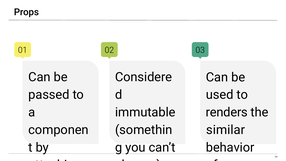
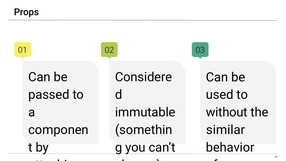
renders: renders -> without
